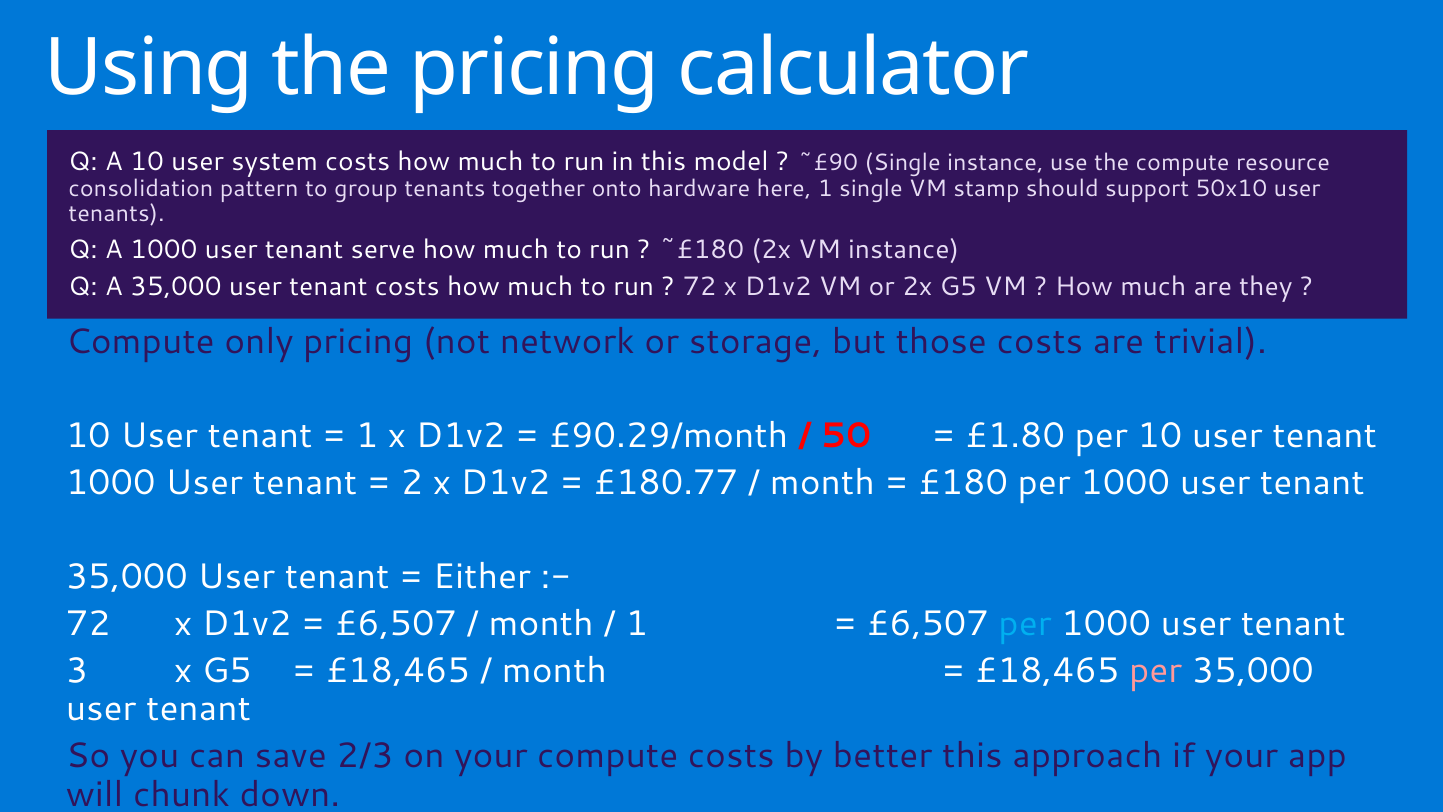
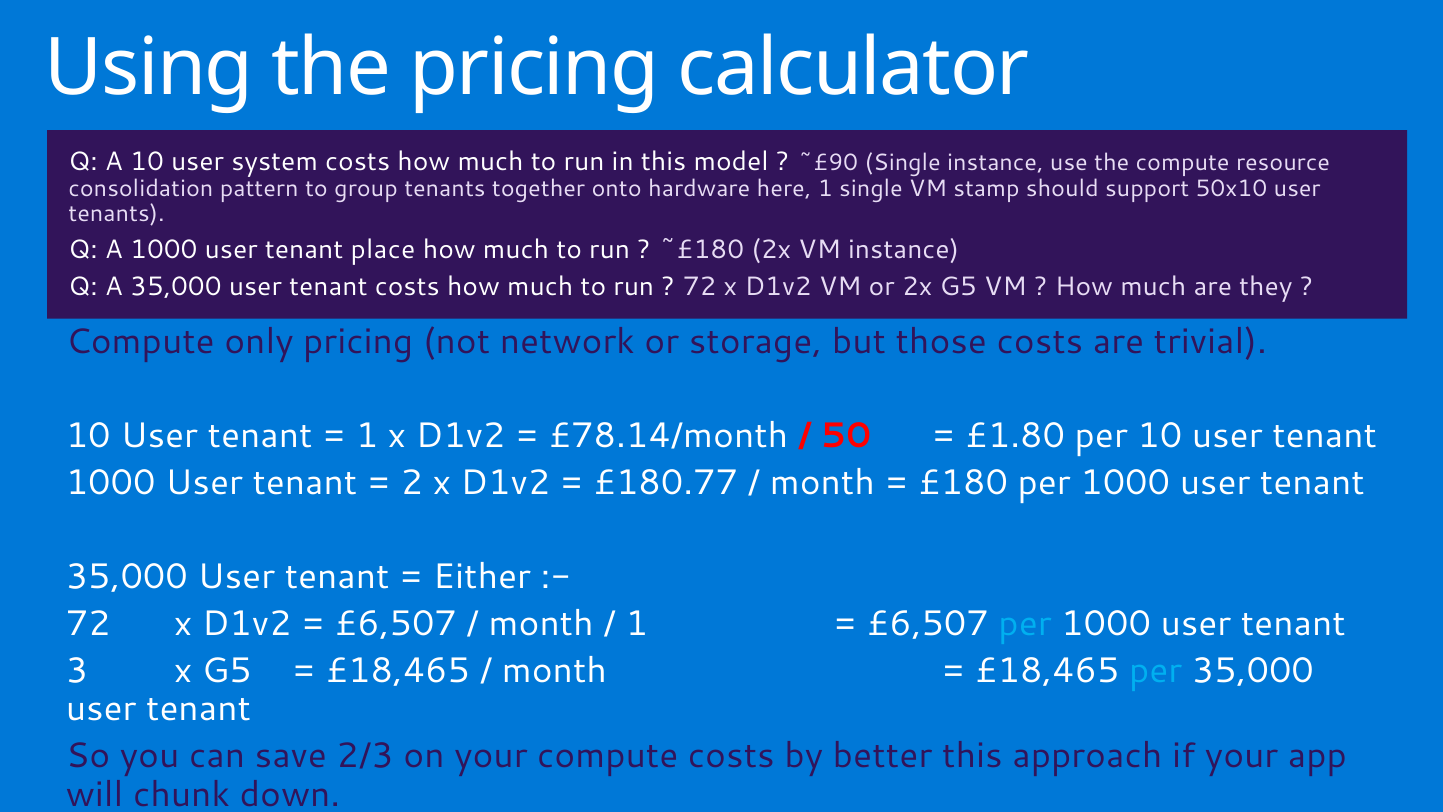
serve: serve -> place
£90.29/month: £90.29/month -> £78.14/month
per at (1156, 671) colour: pink -> light blue
